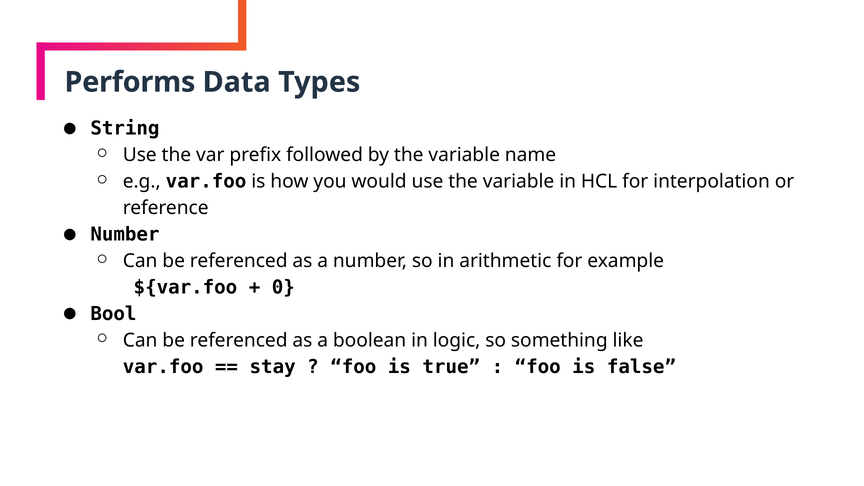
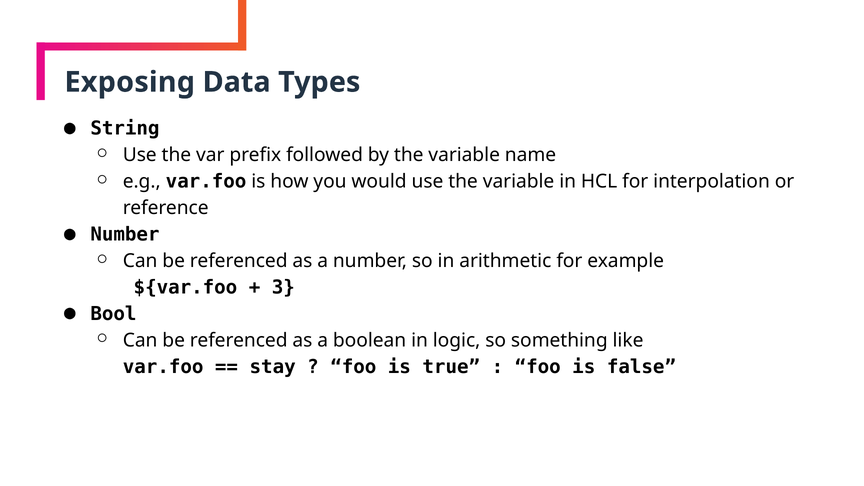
Performs: Performs -> Exposing
0: 0 -> 3
